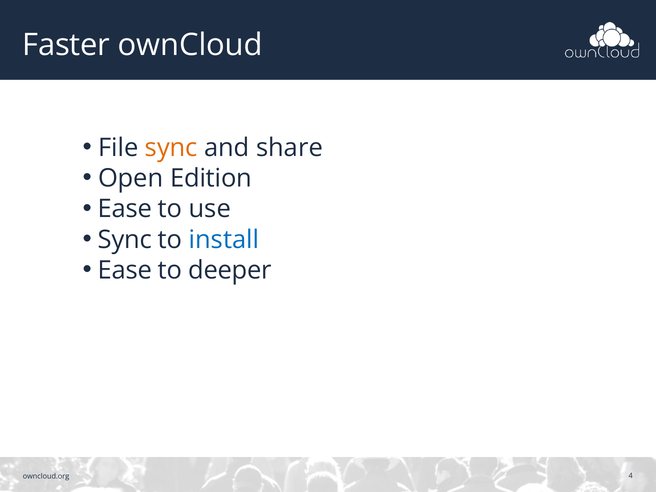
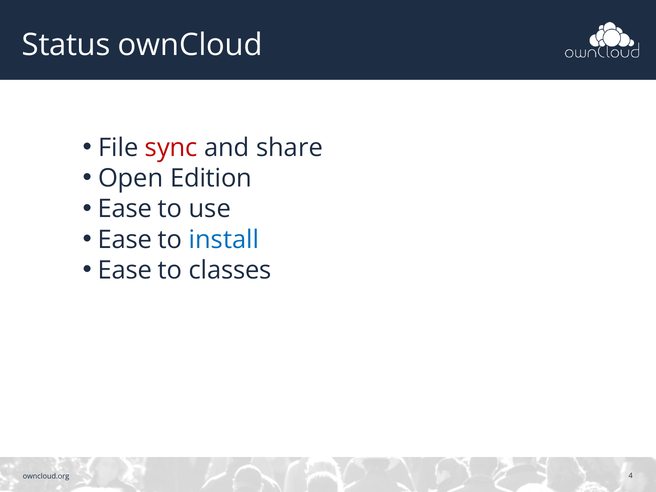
Faster: Faster -> Status
sync at (171, 148) colour: orange -> red
Sync at (125, 240): Sync -> Ease
deeper: deeper -> classes
